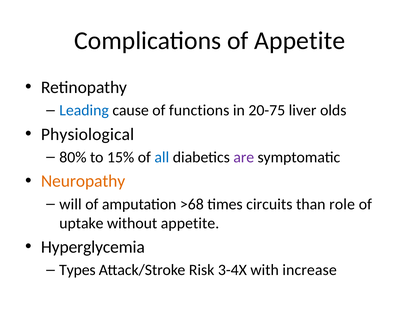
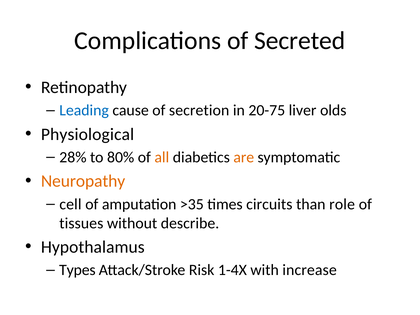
of Appetite: Appetite -> Secreted
functions: functions -> secretion
80%: 80% -> 28%
15%: 15% -> 80%
all colour: blue -> orange
are colour: purple -> orange
will: will -> cell
>68: >68 -> >35
uptake: uptake -> tissues
without appetite: appetite -> describe
Hyperglycemia: Hyperglycemia -> Hypothalamus
3-4X: 3-4X -> 1-4X
